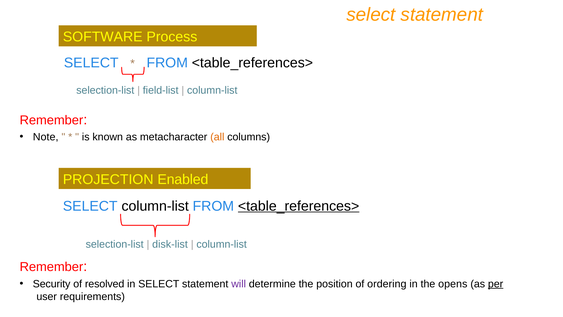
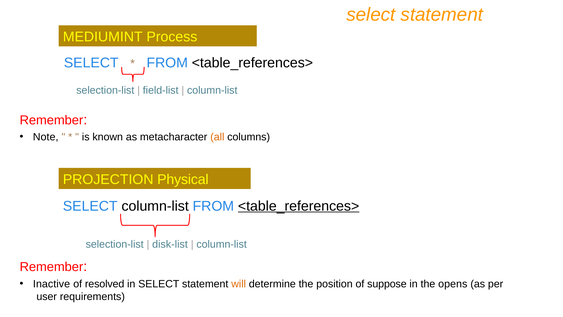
SOFTWARE: SOFTWARE -> MEDIUMINT
Enabled: Enabled -> Physical
Security: Security -> Inactive
will colour: purple -> orange
ordering: ordering -> suppose
per underline: present -> none
